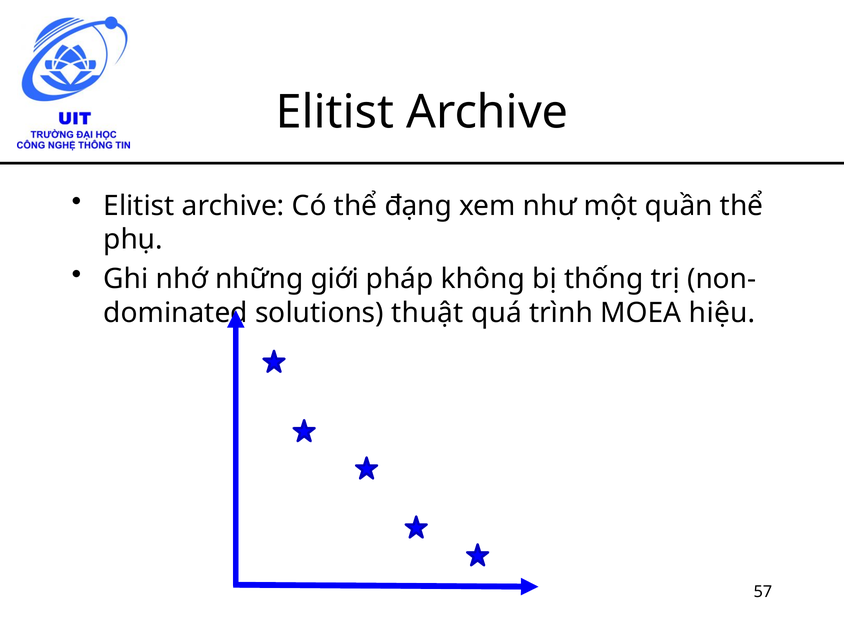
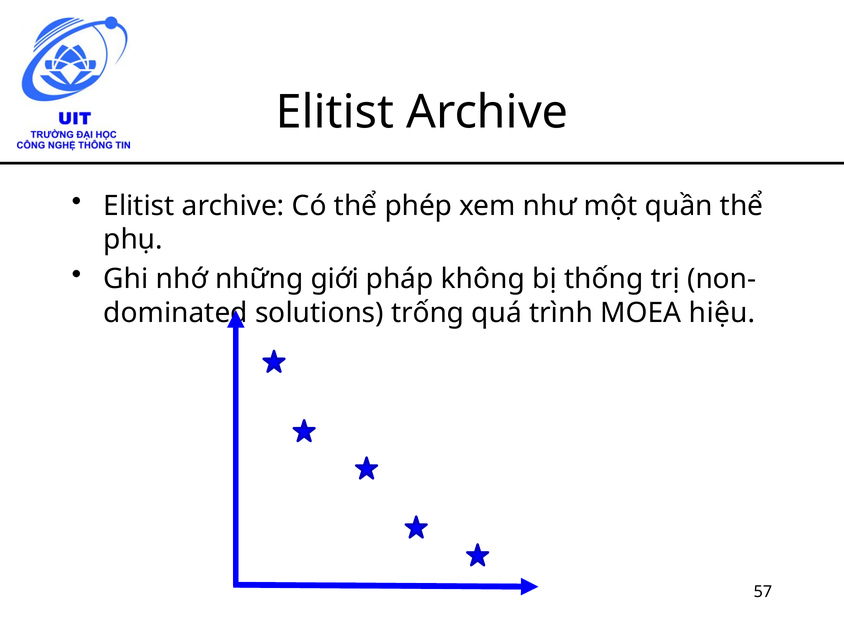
đạng: đạng -> phép
thuật: thuật -> trống
